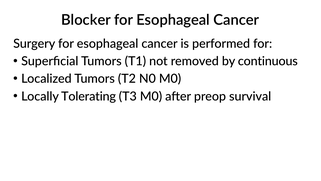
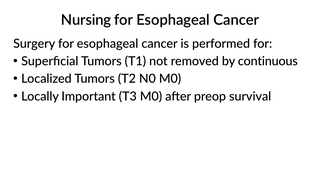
Blocker: Blocker -> Nursing
Tolerating: Tolerating -> Important
